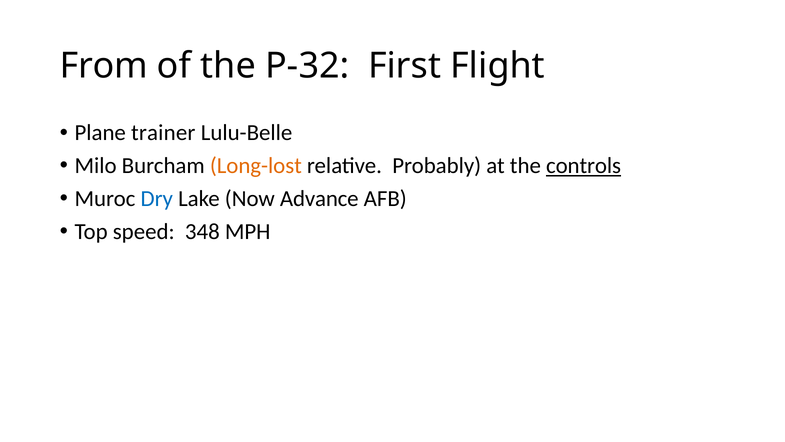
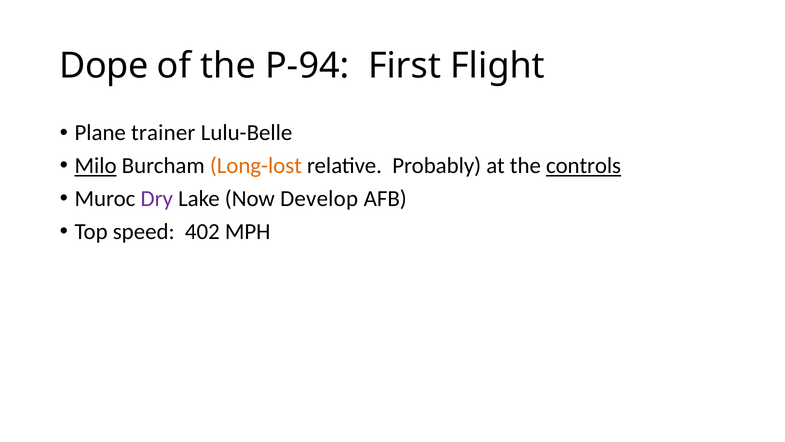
From: From -> Dope
P-32: P-32 -> P-94
Milo underline: none -> present
Dry colour: blue -> purple
Advance: Advance -> Develop
348: 348 -> 402
